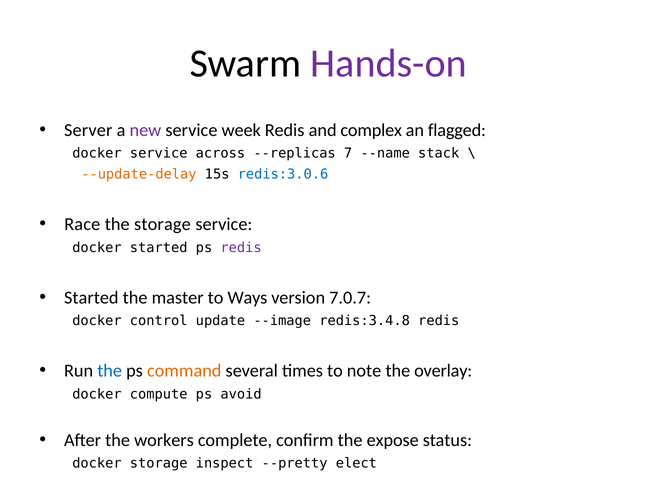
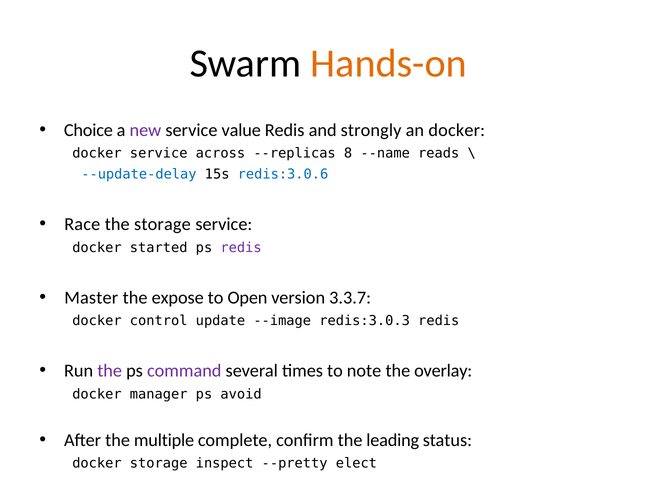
Hands-on colour: purple -> orange
Server: Server -> Choice
week: week -> value
complex: complex -> strongly
an flagged: flagged -> docker
7: 7 -> 8
stack: stack -> reads
--update-delay colour: orange -> blue
Started at (91, 298): Started -> Master
master: master -> expose
Ways: Ways -> Open
7.0.7: 7.0.7 -> 3.3.7
redis:3.4.8: redis:3.4.8 -> redis:3.0.3
the at (110, 371) colour: blue -> purple
command colour: orange -> purple
compute: compute -> manager
workers: workers -> multiple
expose: expose -> leading
